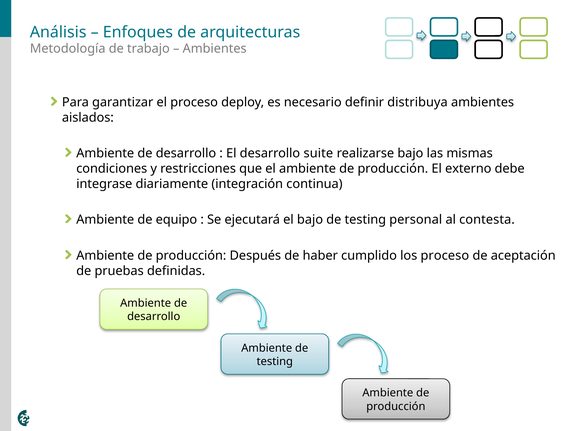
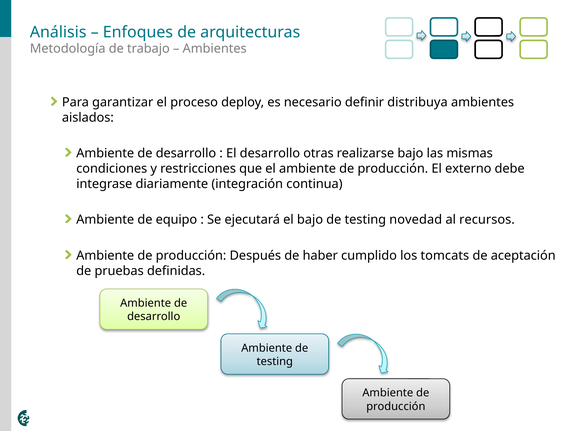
suite: suite -> otras
personal: personal -> novedad
contesta: contesta -> recursos
los proceso: proceso -> tomcats
